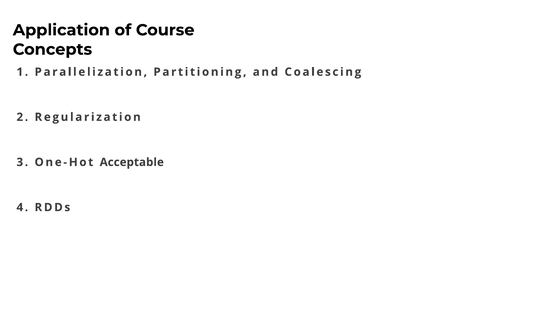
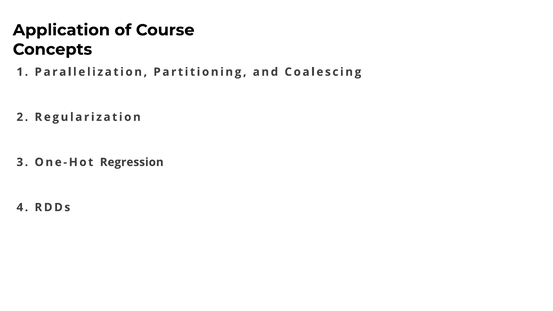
Acceptable: Acceptable -> Regression
